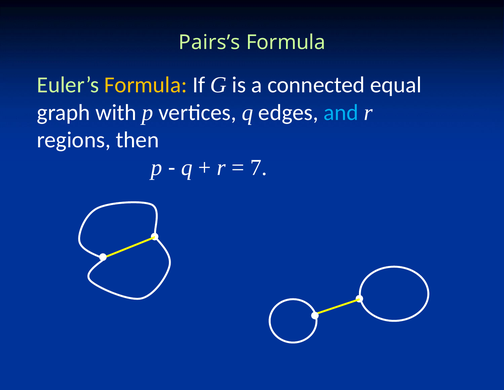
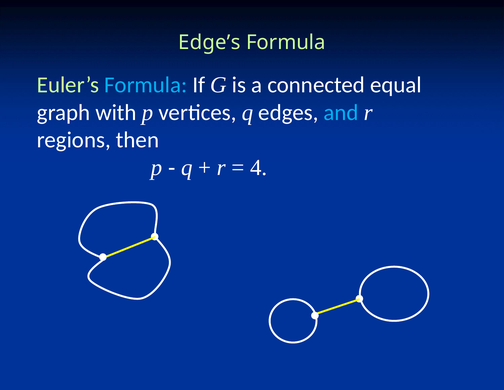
Pairs’s: Pairs’s -> Edge’s
Formula at (146, 85) colour: yellow -> light blue
7: 7 -> 4
